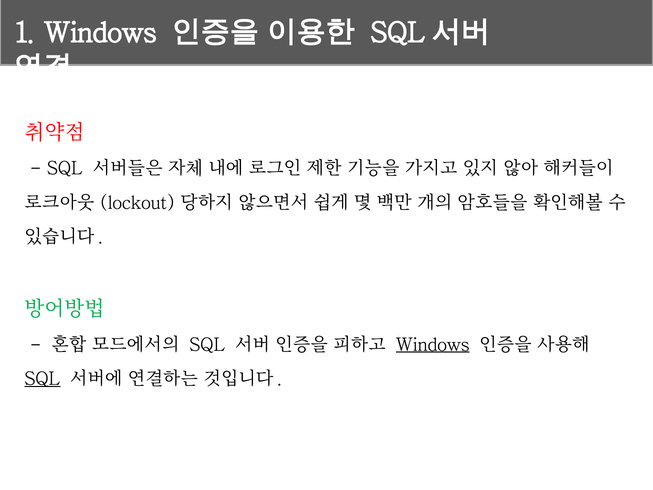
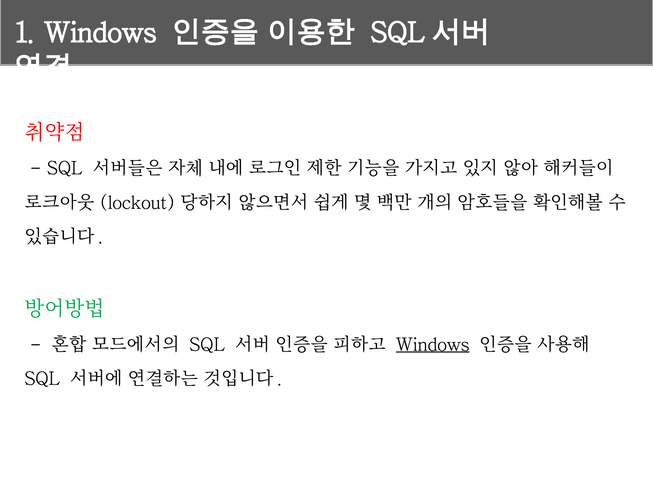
SQL at (42, 378) underline: present -> none
